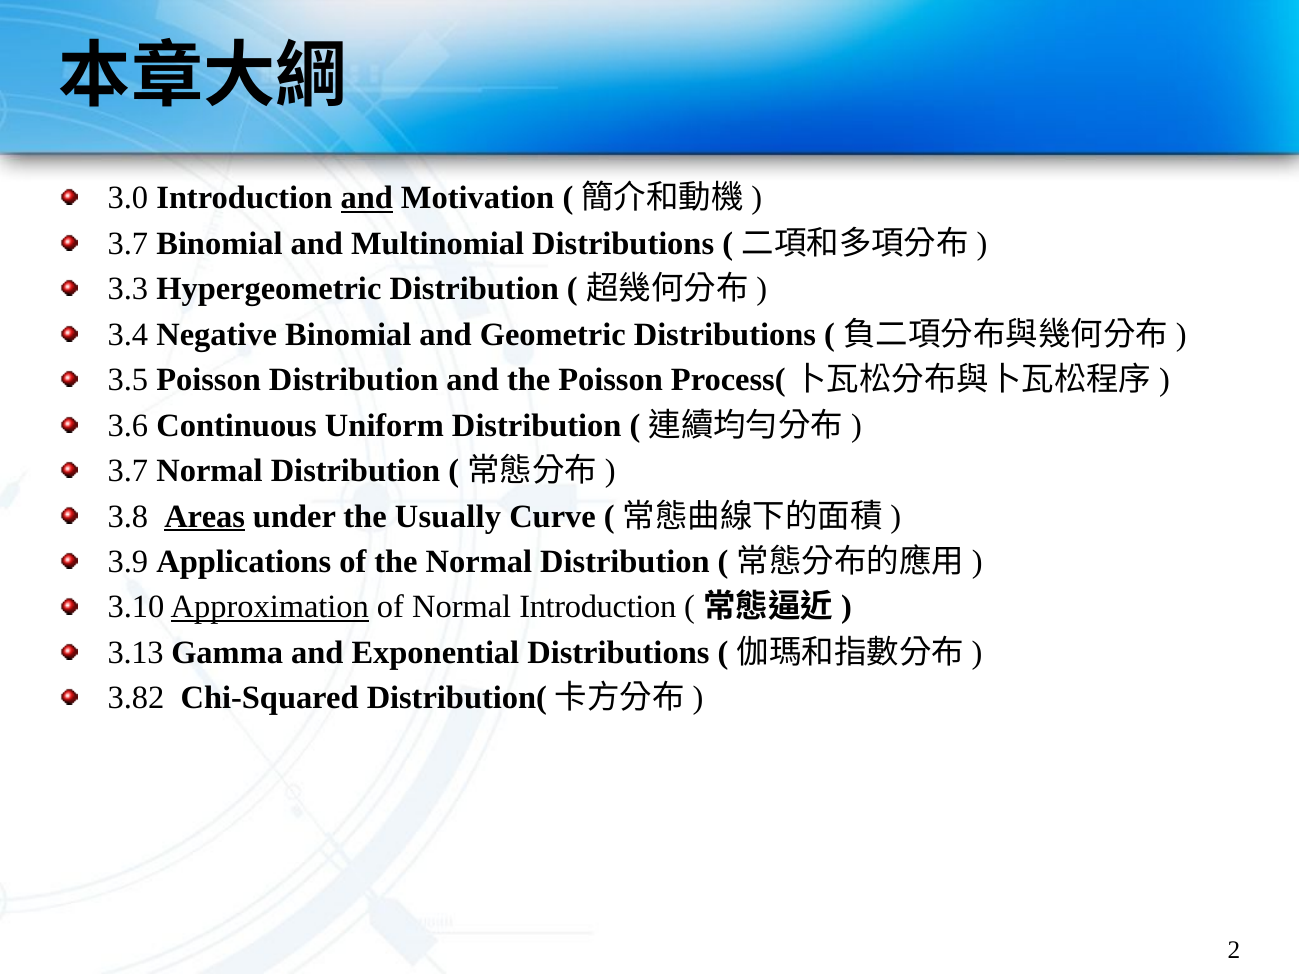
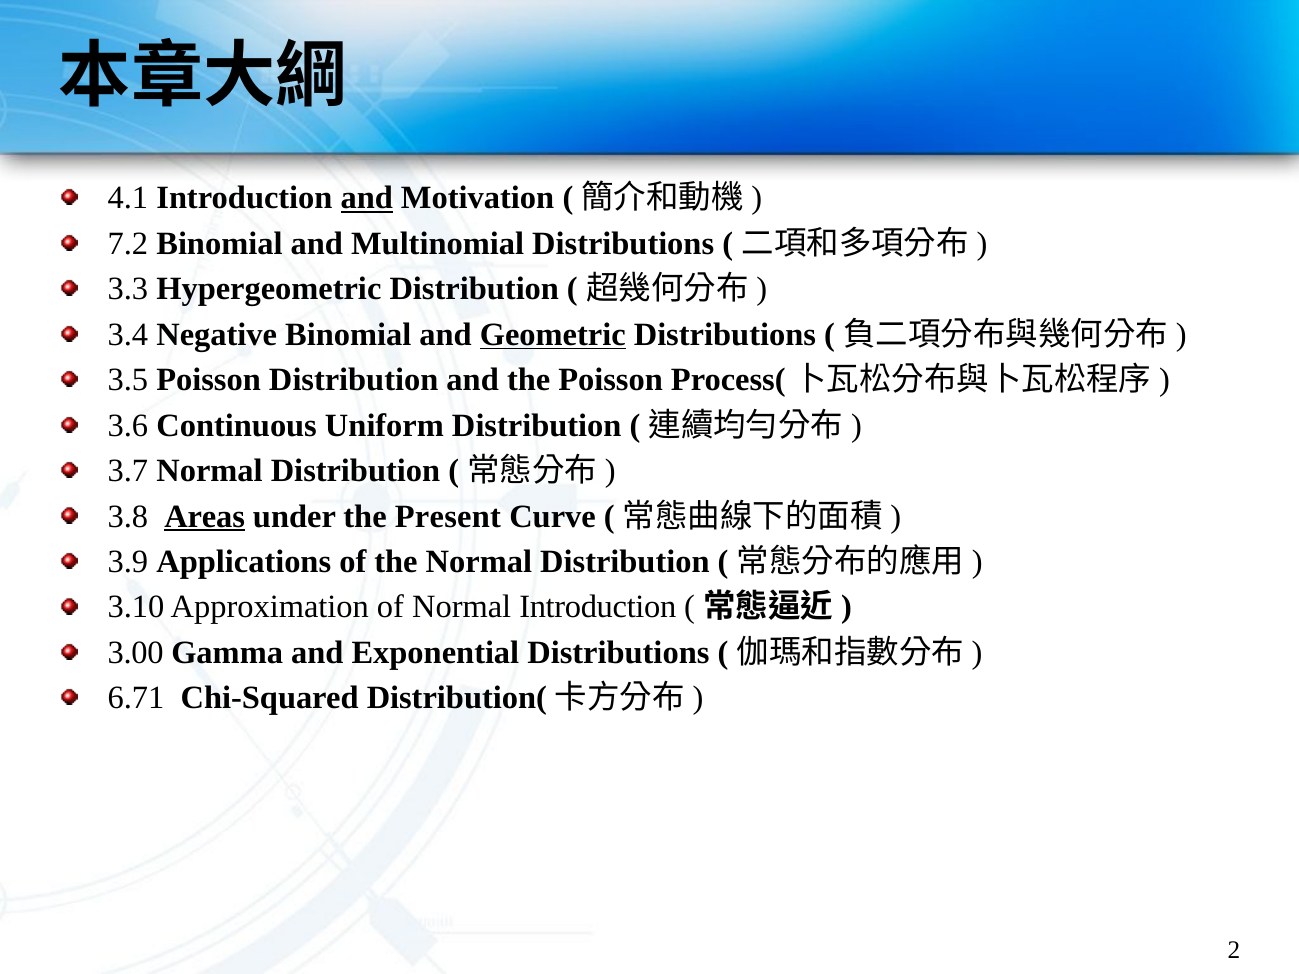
3.0: 3.0 -> 4.1
3.7 at (128, 244): 3.7 -> 7.2
Geometric underline: none -> present
Usually: Usually -> Present
Approximation underline: present -> none
3.13: 3.13 -> 3.00
3.82: 3.82 -> 6.71
